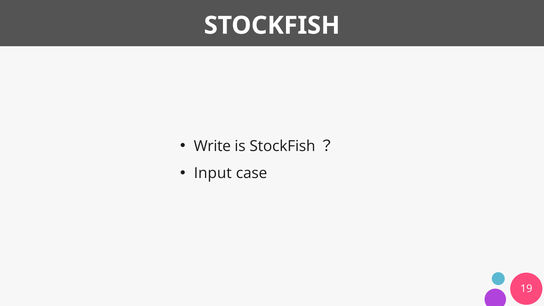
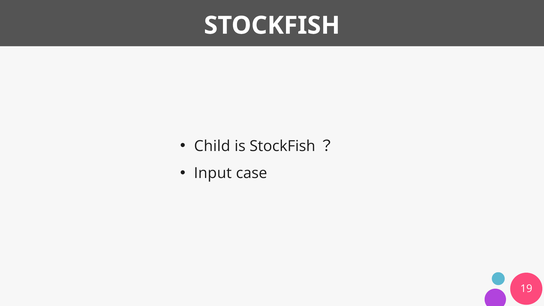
Write: Write -> Child
